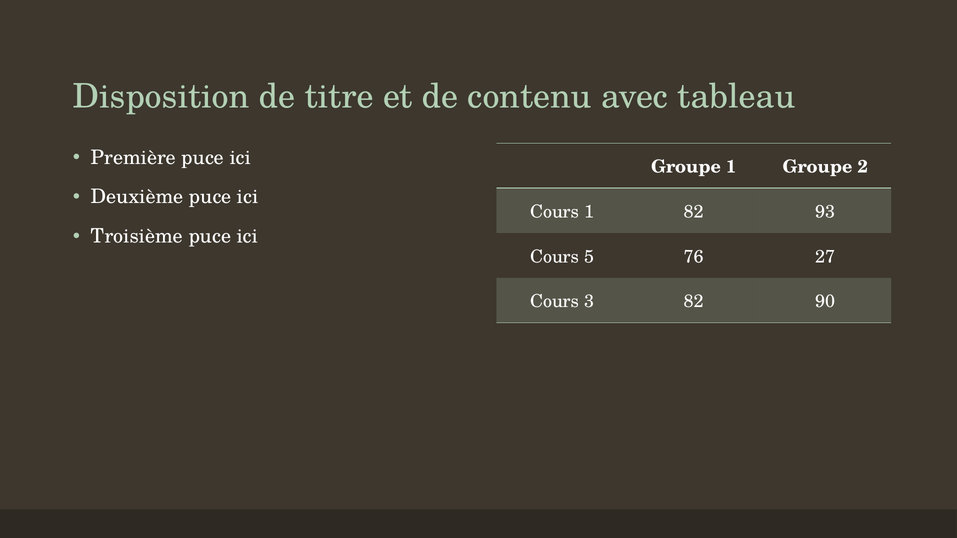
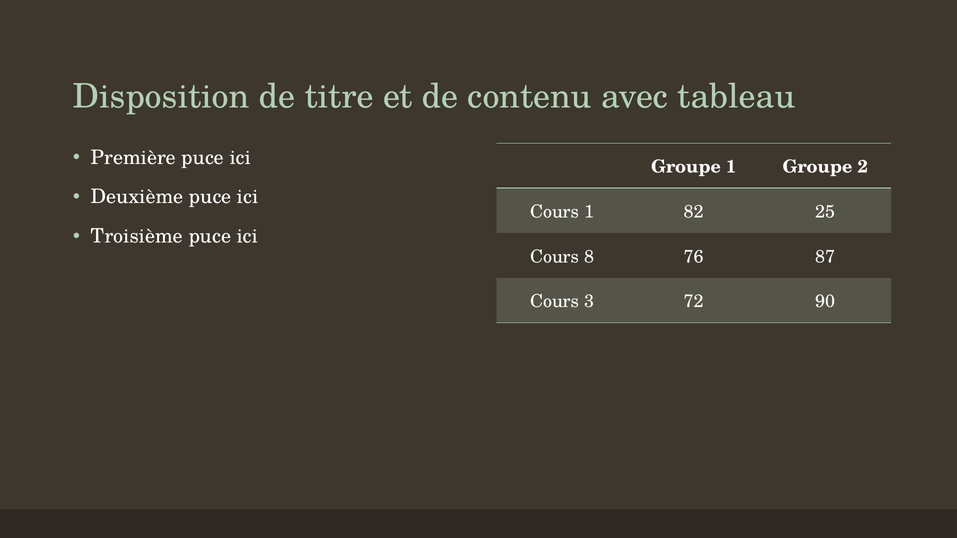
93: 93 -> 25
5: 5 -> 8
27: 27 -> 87
3 82: 82 -> 72
